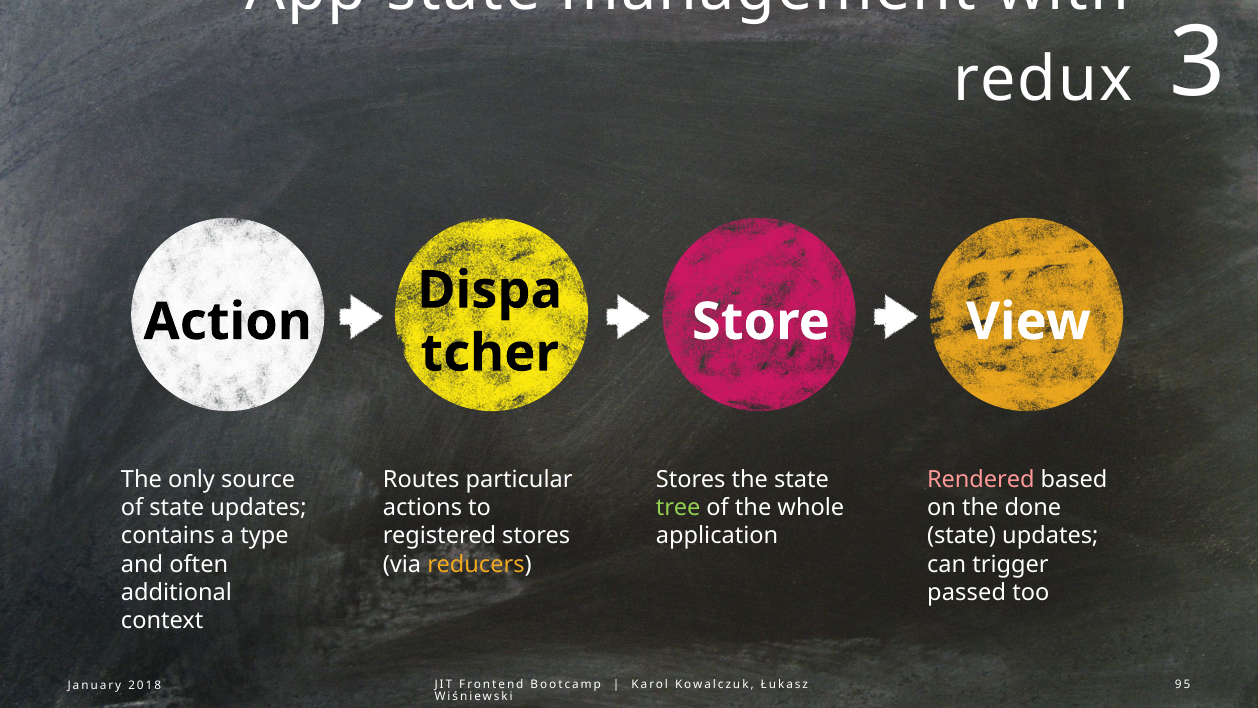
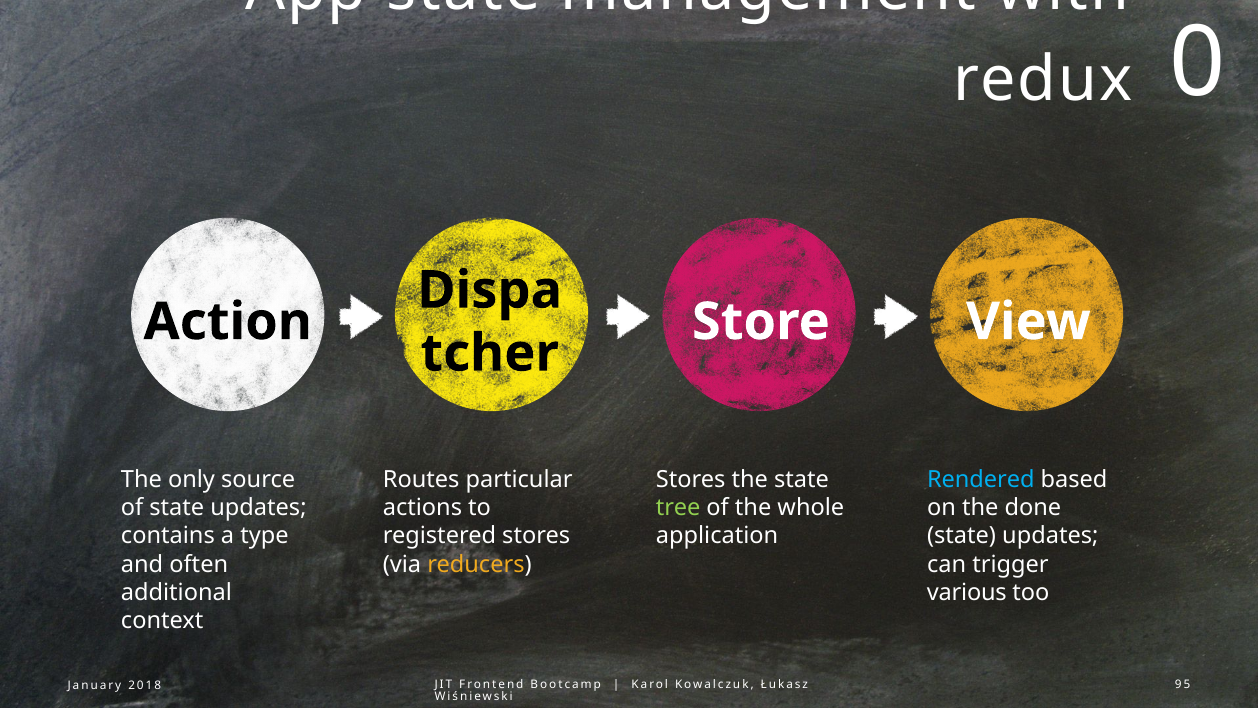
3: 3 -> 0
Rendered colour: pink -> light blue
passed: passed -> various
